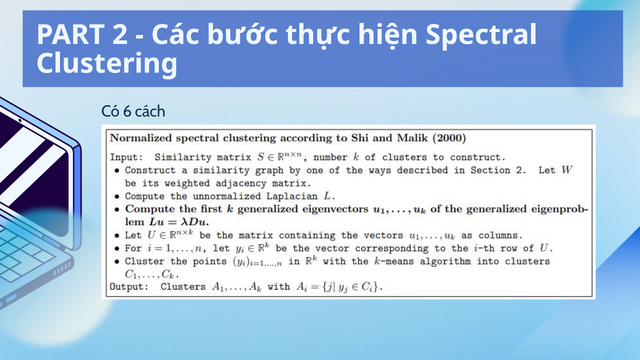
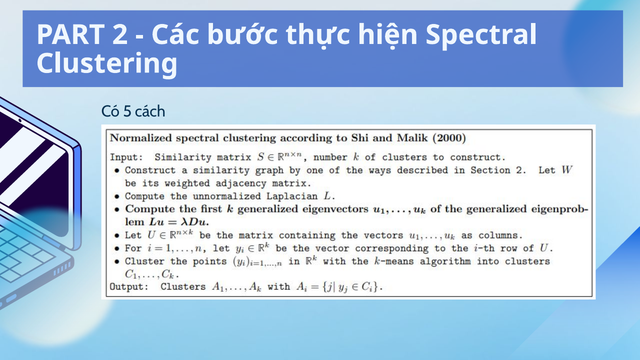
6: 6 -> 5
